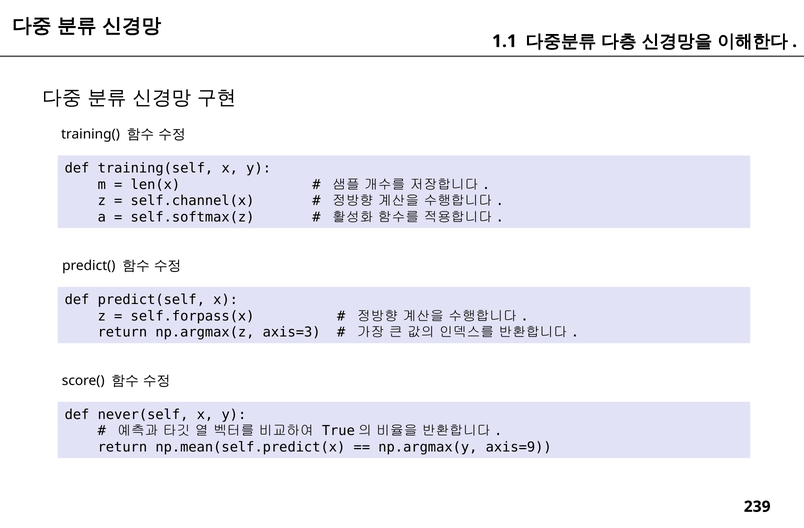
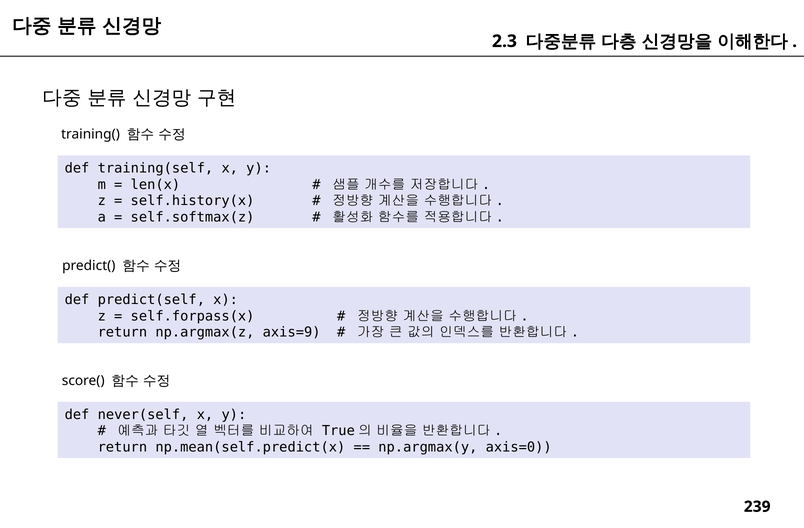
1.1: 1.1 -> 2.3
self.channel(x: self.channel(x -> self.history(x
axis=3: axis=3 -> axis=9
axis=9: axis=9 -> axis=0
